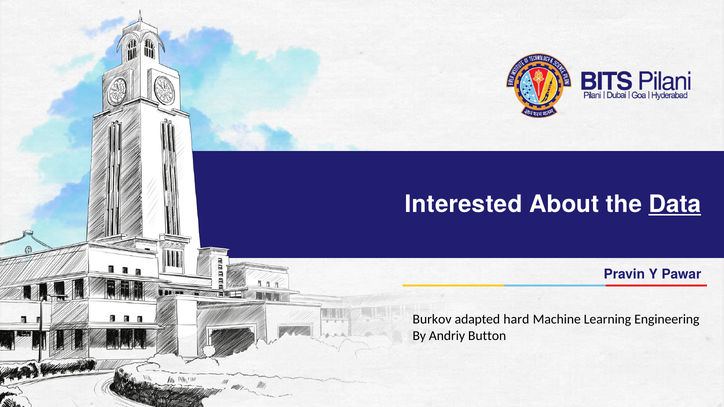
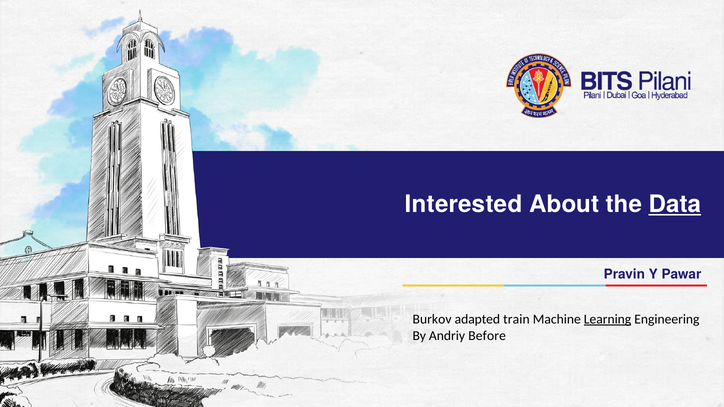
hard: hard -> train
Learning underline: none -> present
Button: Button -> Before
